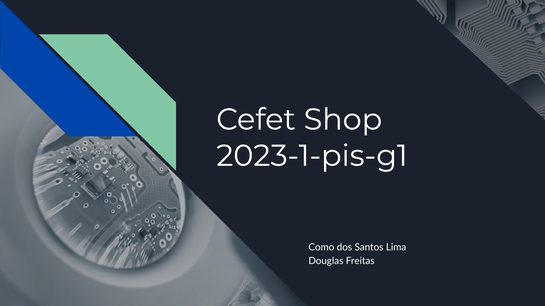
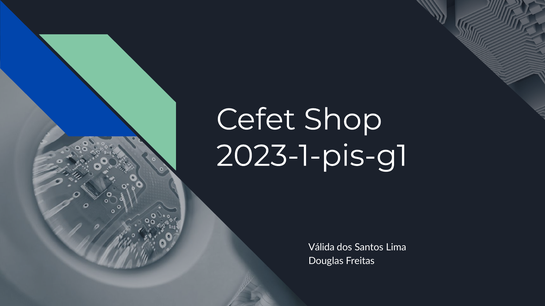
Como: Como -> Válida
